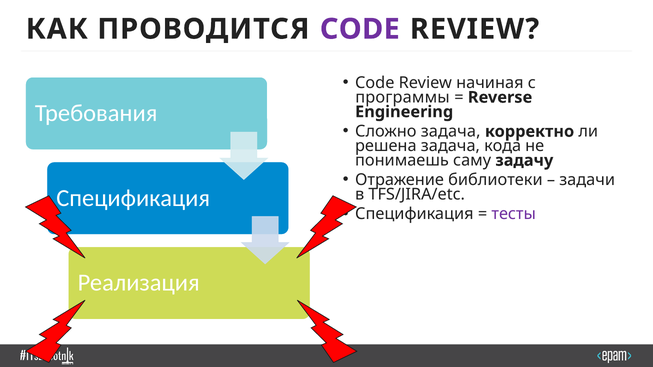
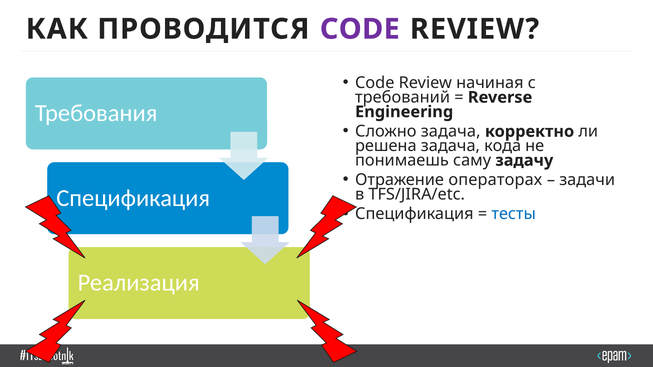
программы: программы -> требований
библиотеки: библиотеки -> операторах
тесты colour: purple -> blue
